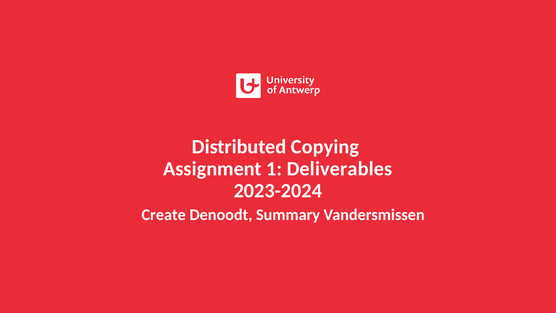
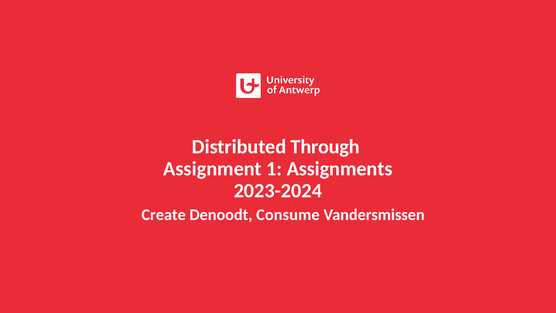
Copying: Copying -> Through
Deliverables: Deliverables -> Assignments
Summary: Summary -> Consume
